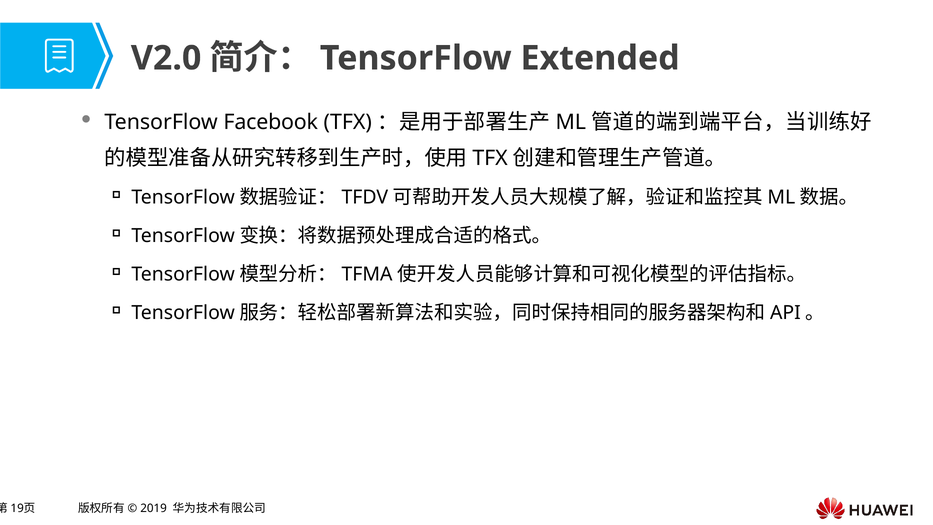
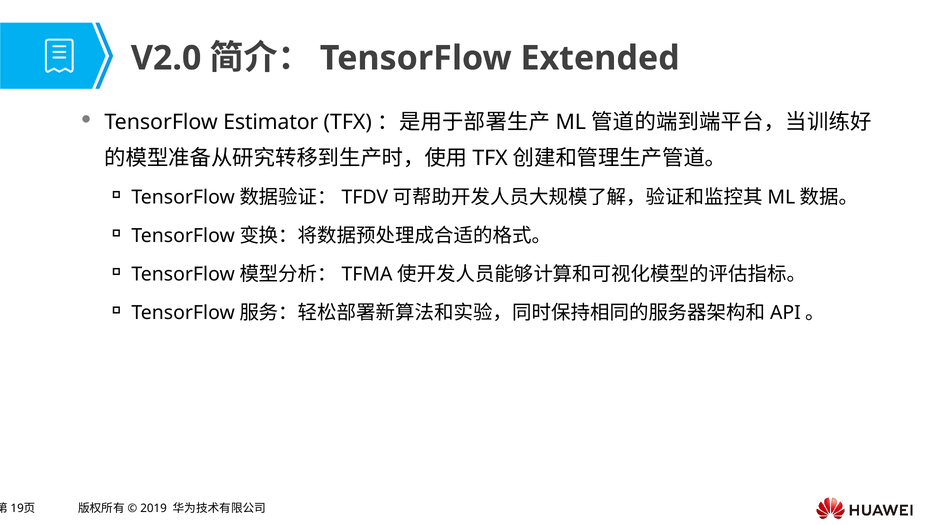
Facebook: Facebook -> Estimator
